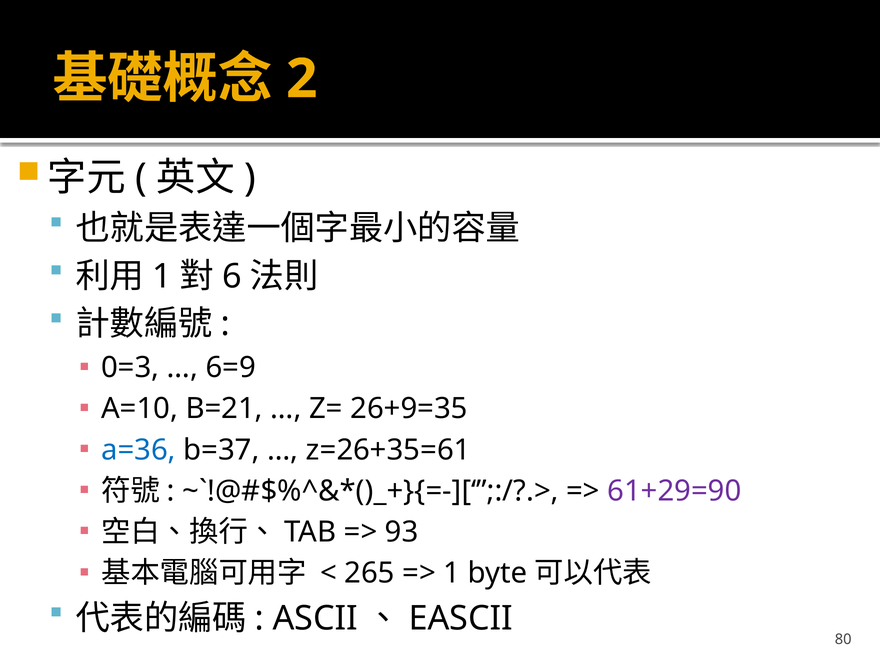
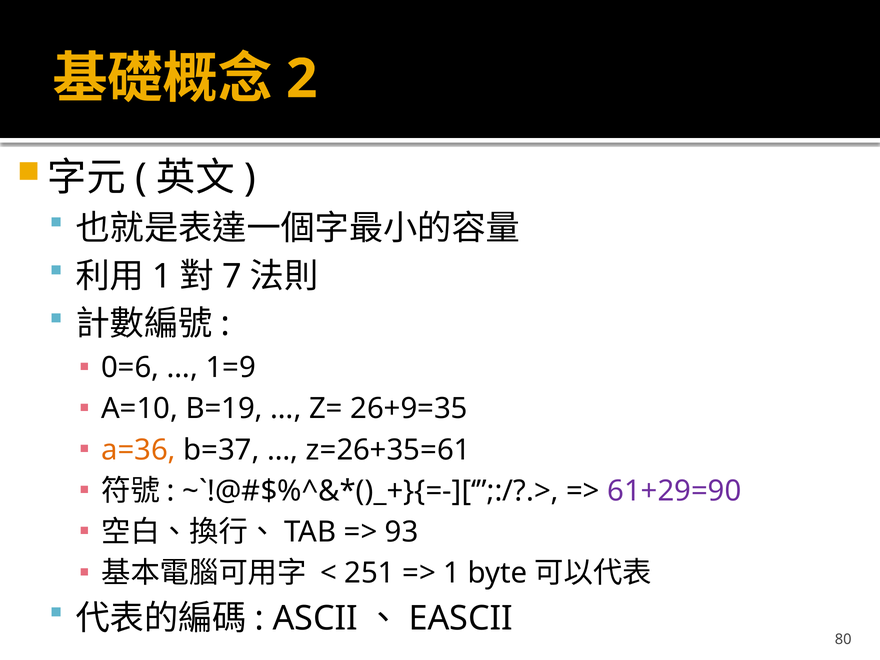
6: 6 -> 7
0=3: 0=3 -> 0=6
6=9: 6=9 -> 1=9
B=21: B=21 -> B=19
a=36 colour: blue -> orange
265: 265 -> 251
